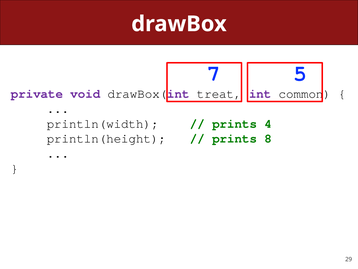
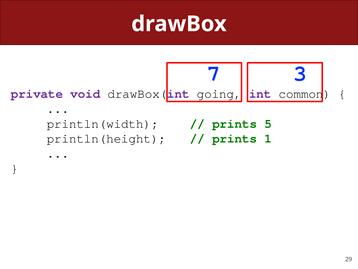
5: 5 -> 3
treat: treat -> going
4: 4 -> 5
8: 8 -> 1
